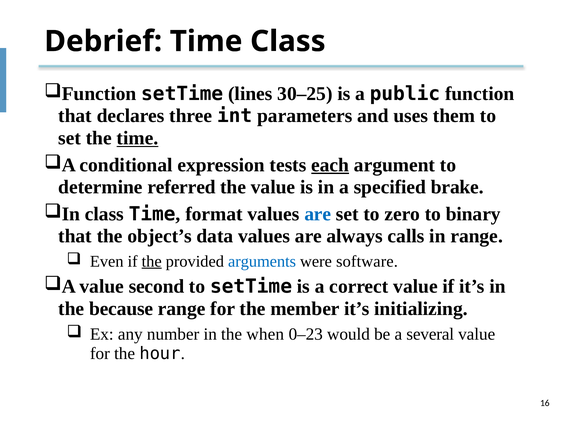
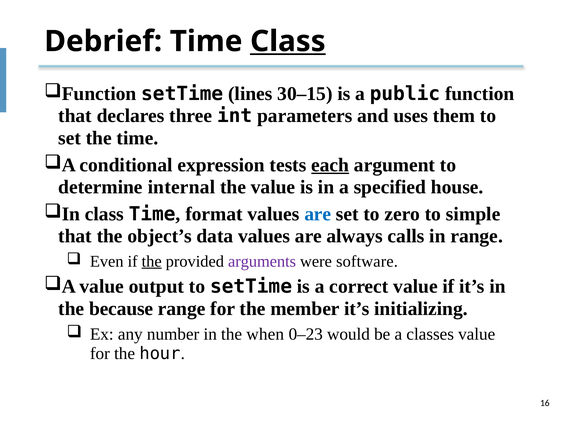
Class at (288, 41) underline: none -> present
30–25: 30–25 -> 30–15
time at (137, 138) underline: present -> none
referred: referred -> internal
brake: brake -> house
binary: binary -> simple
arguments colour: blue -> purple
second: second -> output
several: several -> classes
